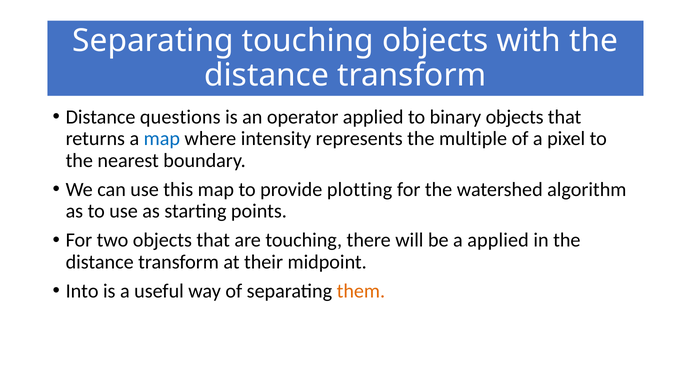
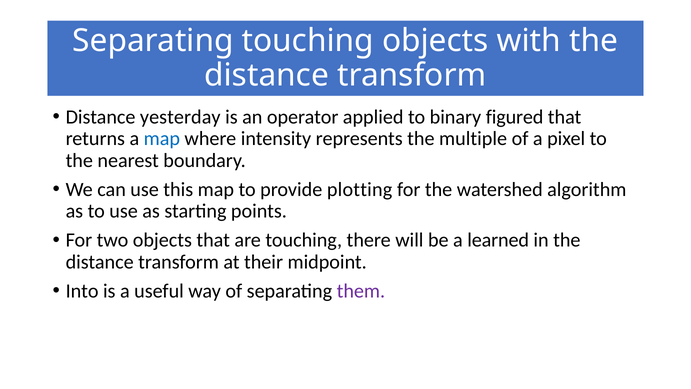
questions: questions -> yesterday
binary objects: objects -> figured
a applied: applied -> learned
them colour: orange -> purple
